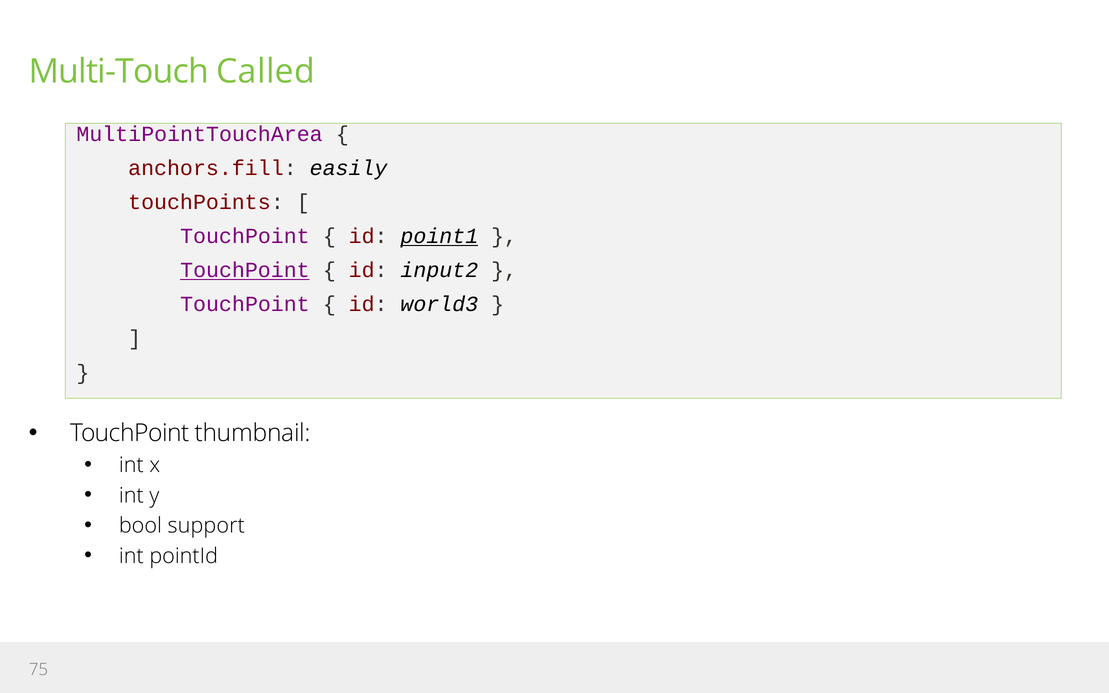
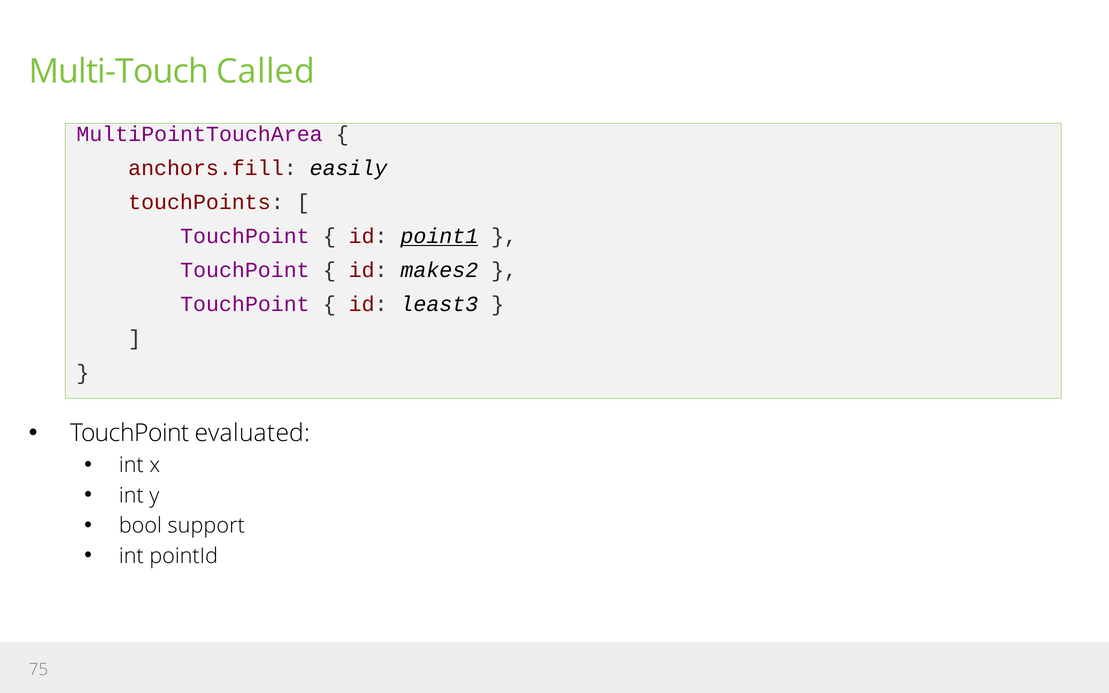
TouchPoint at (245, 270) underline: present -> none
input2: input2 -> makes2
world3: world3 -> least3
thumbnail: thumbnail -> evaluated
